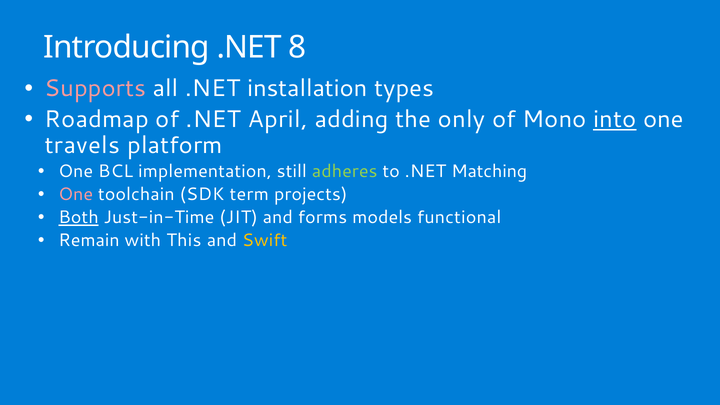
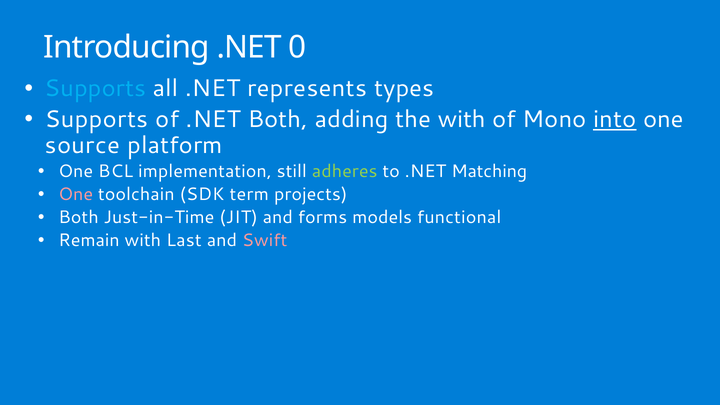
8: 8 -> 0
Supports at (95, 89) colour: pink -> light blue
installation: installation -> represents
Roadmap at (97, 119): Roadmap -> Supports
.NET April: April -> Both
the only: only -> with
travels: travels -> source
Both at (79, 218) underline: present -> none
This: This -> Last
Swift colour: yellow -> pink
